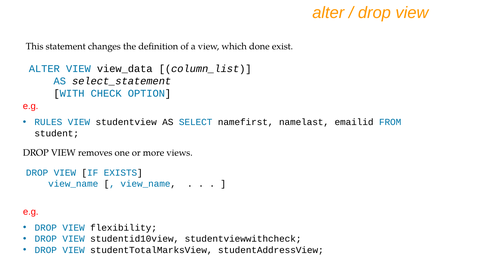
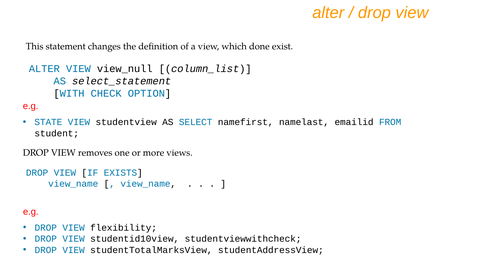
view_data: view_data -> view_null
RULES: RULES -> STATE
